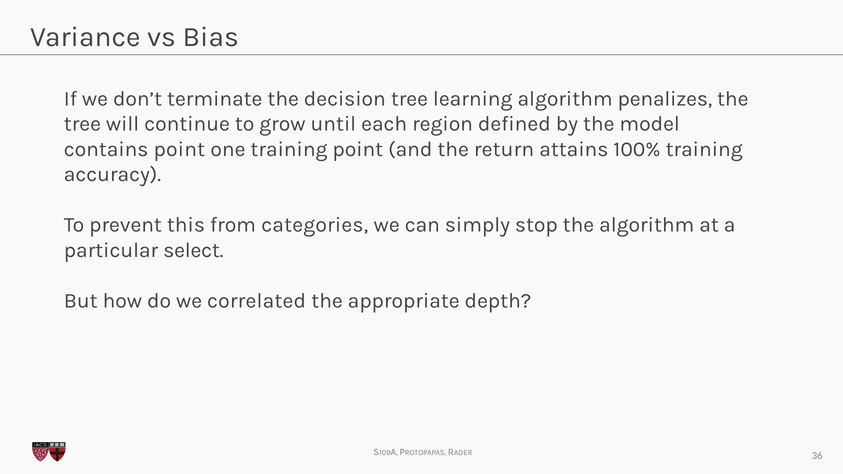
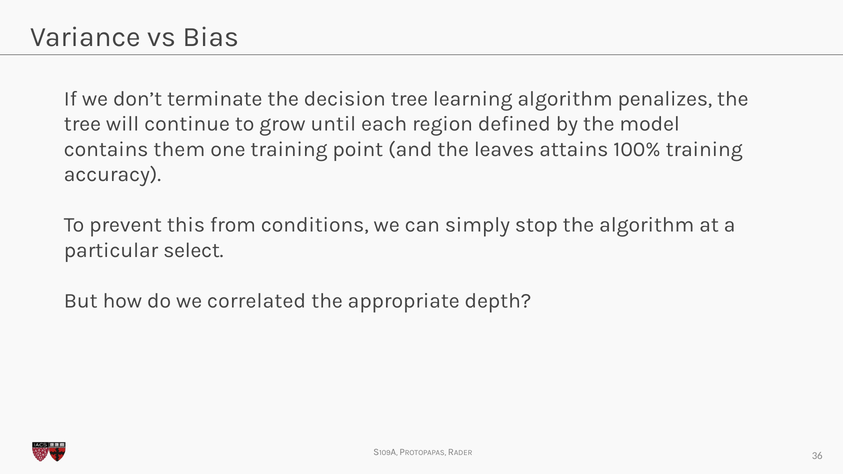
contains point: point -> them
return: return -> leaves
categories: categories -> conditions
